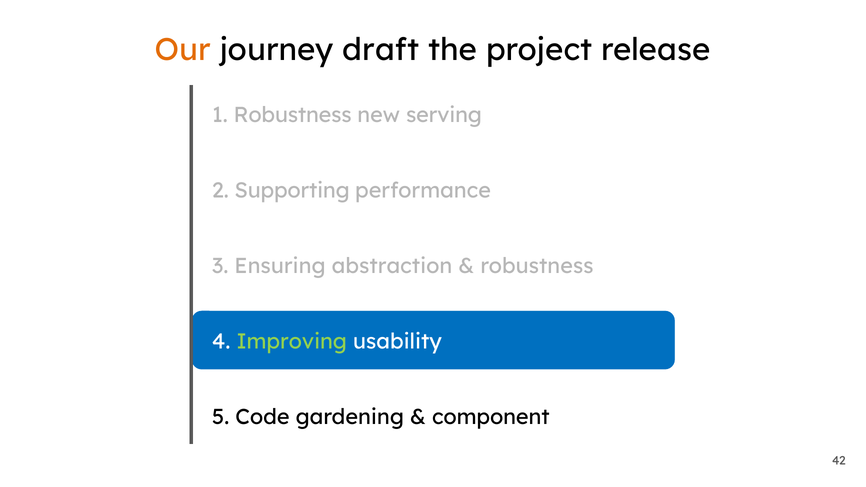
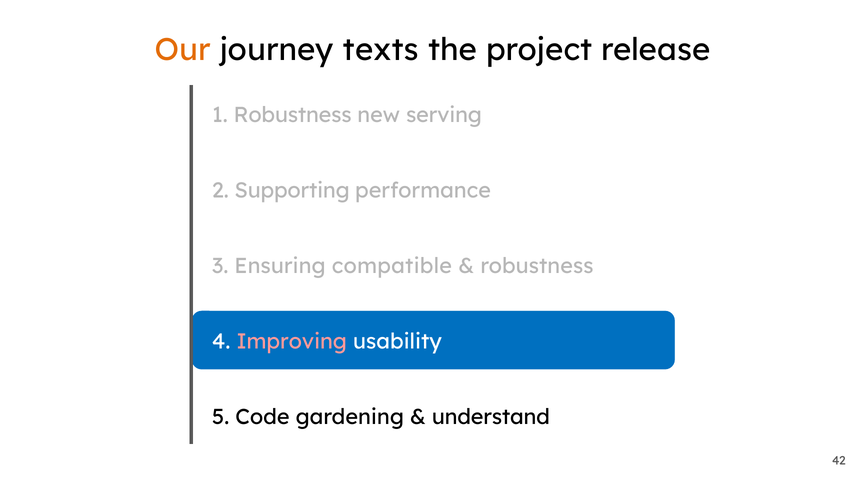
draft: draft -> texts
abstraction: abstraction -> compatible
Improving colour: light green -> pink
component: component -> understand
